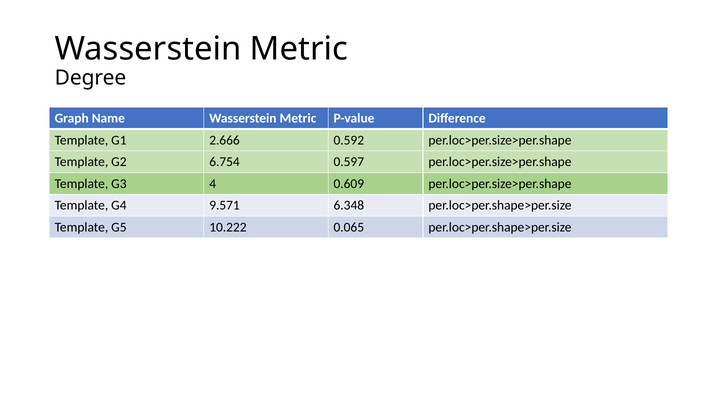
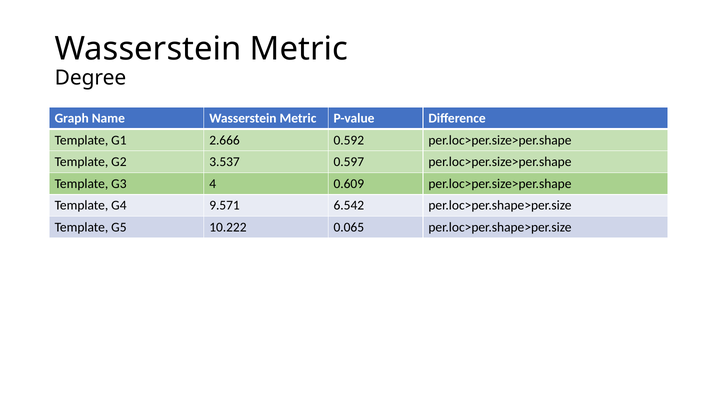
6.754: 6.754 -> 3.537
6.348: 6.348 -> 6.542
